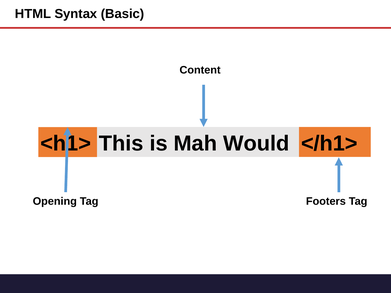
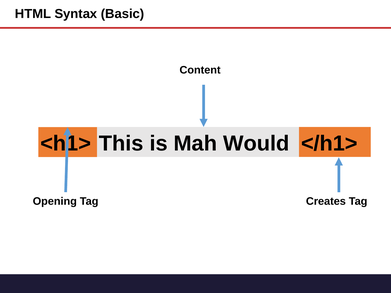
Footers: Footers -> Creates
